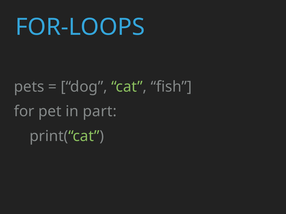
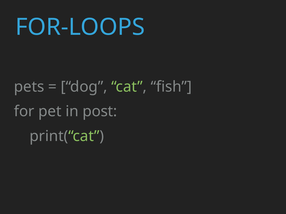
part: part -> post
